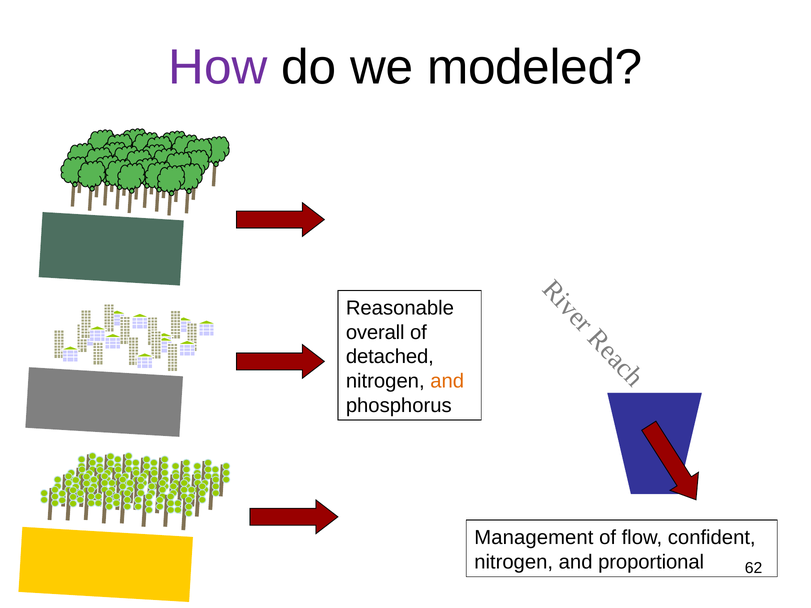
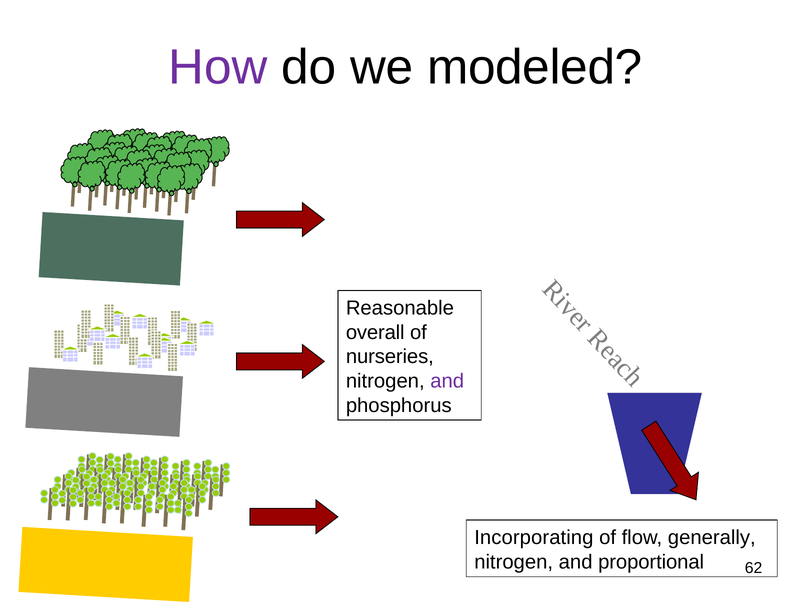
detached: detached -> nurseries
and at (447, 381) colour: orange -> purple
Management: Management -> Incorporating
confident: confident -> generally
